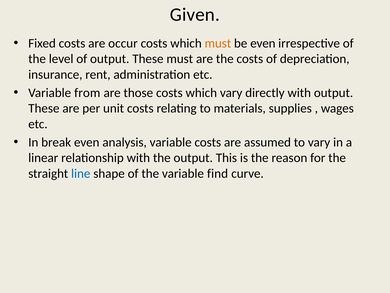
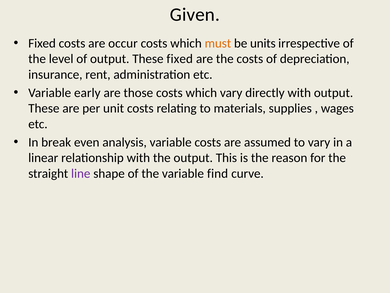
be even: even -> units
These must: must -> fixed
from: from -> early
line colour: blue -> purple
